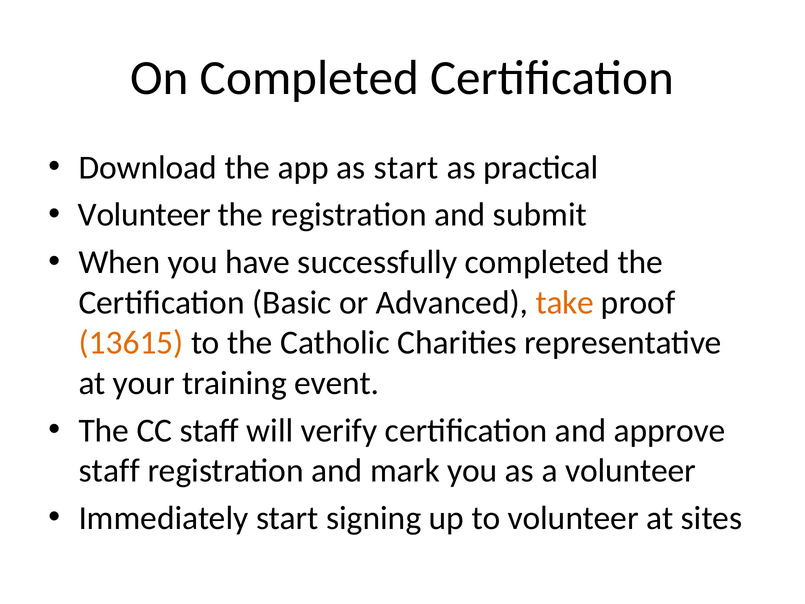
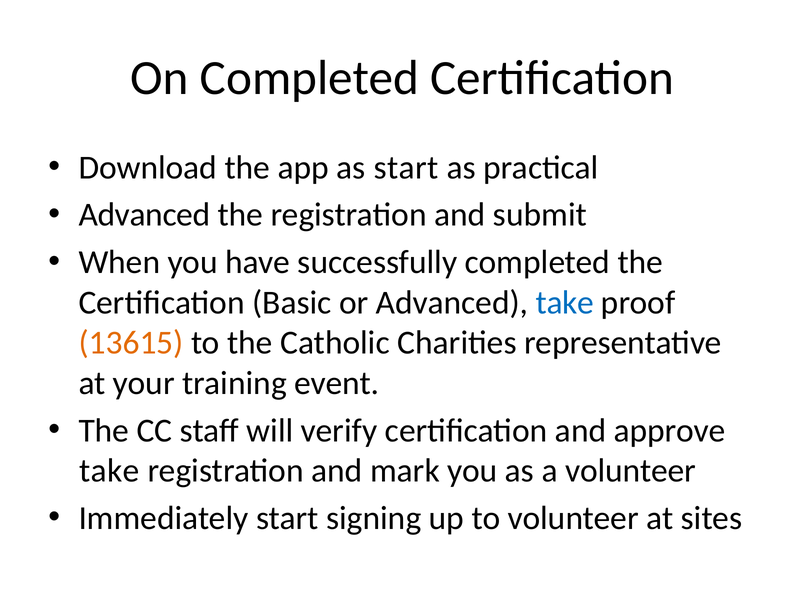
Volunteer at (144, 215): Volunteer -> Advanced
take at (565, 302) colour: orange -> blue
staff at (109, 471): staff -> take
